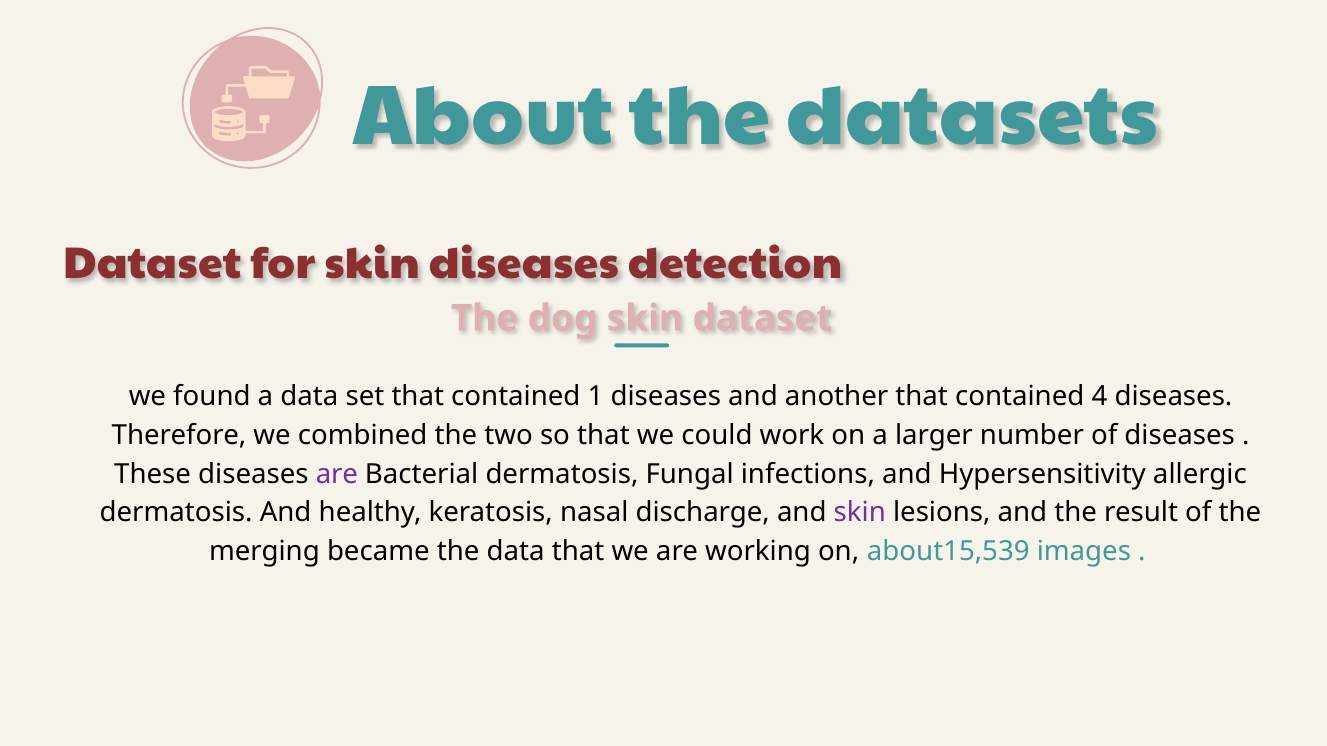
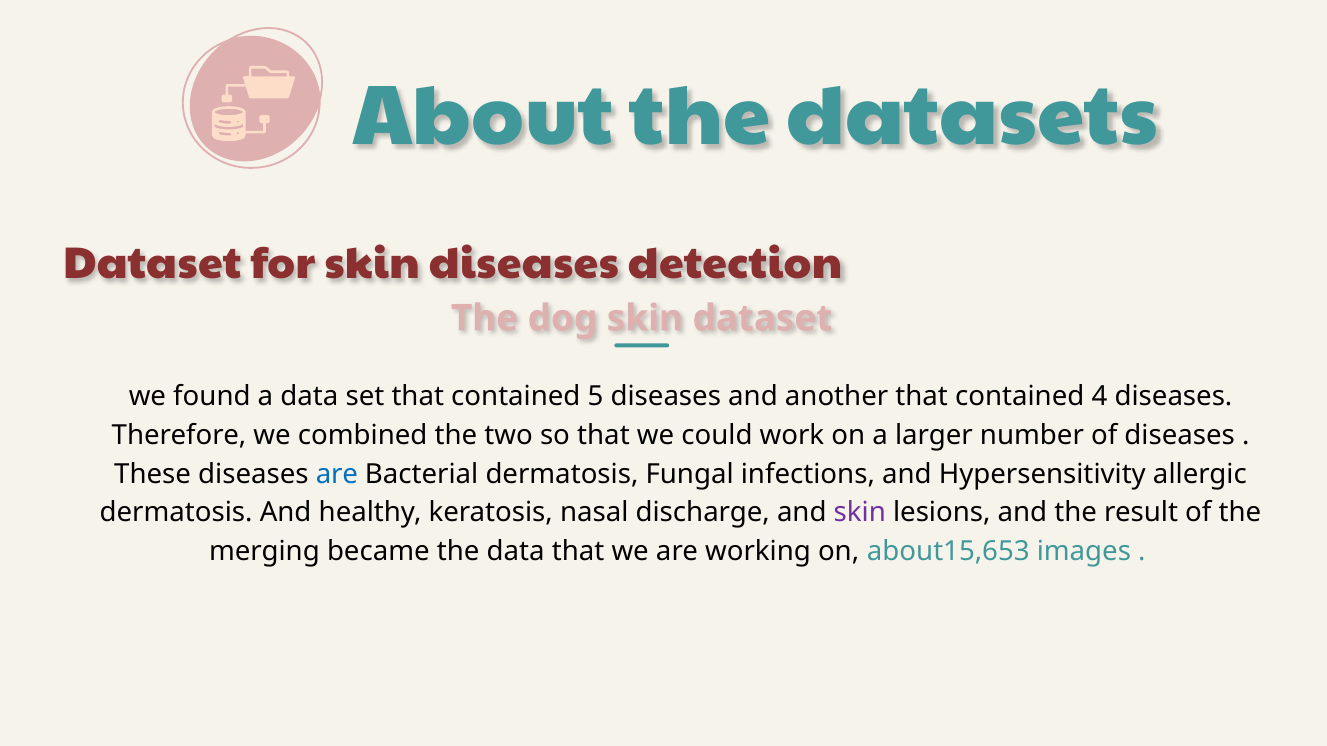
1: 1 -> 5
are at (337, 474) colour: purple -> blue
about15,539: about15,539 -> about15,653
